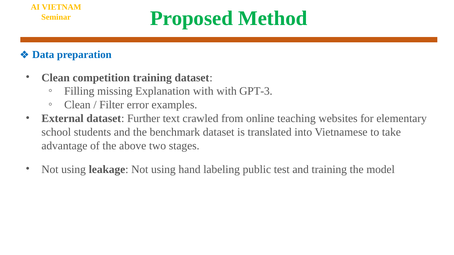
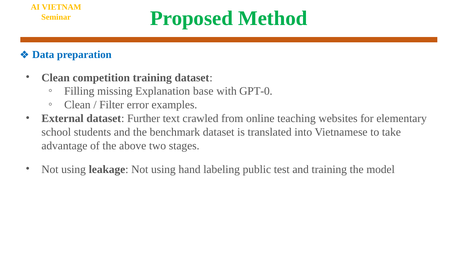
Explanation with: with -> base
GPT-3: GPT-3 -> GPT-0
